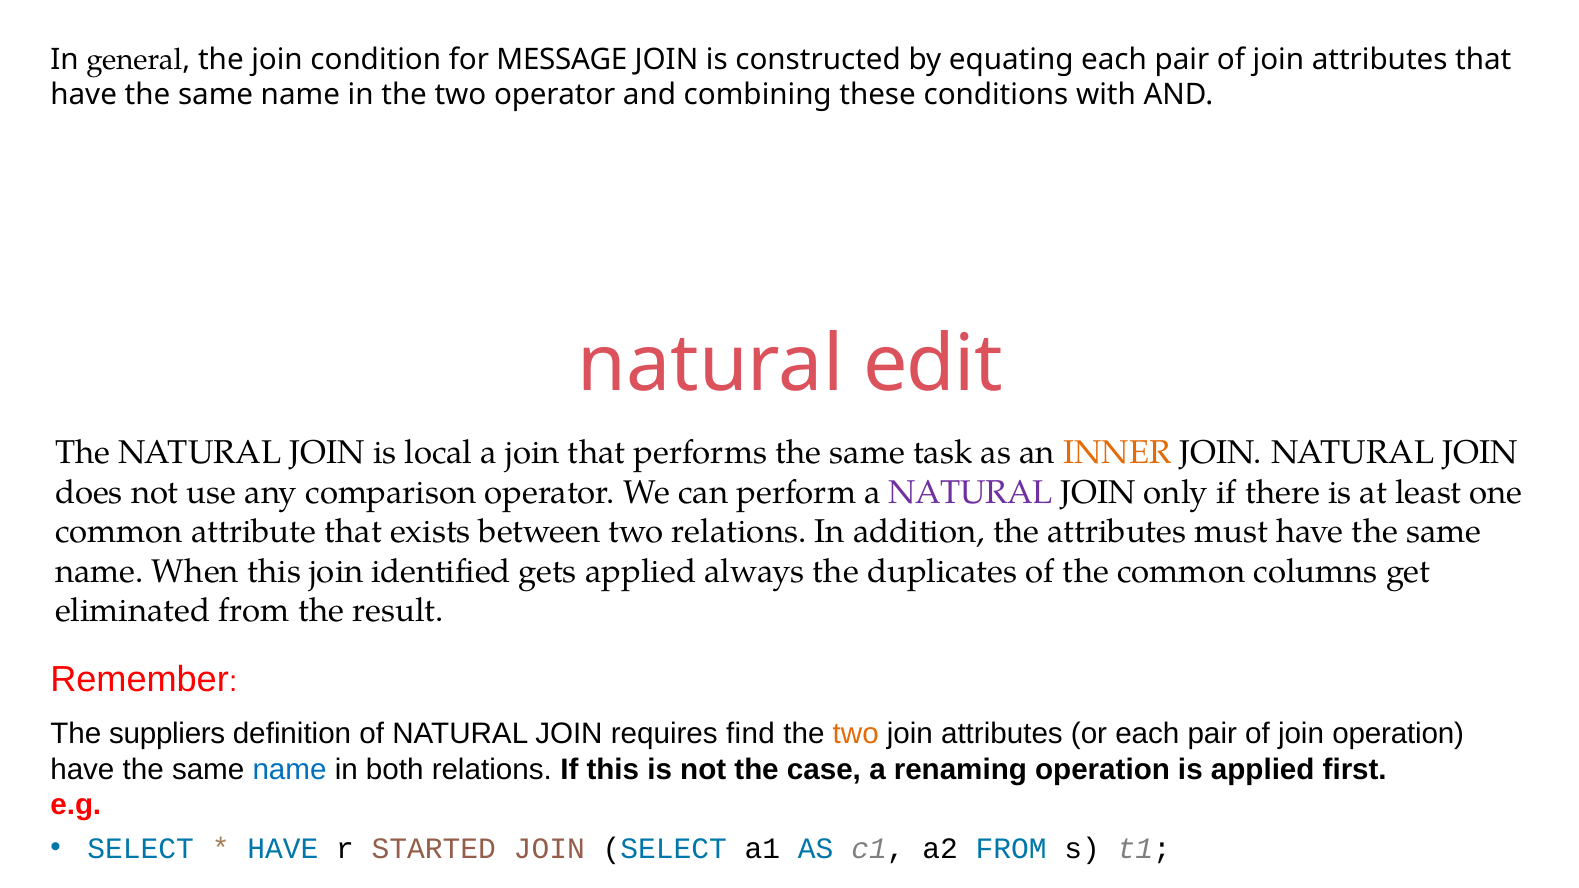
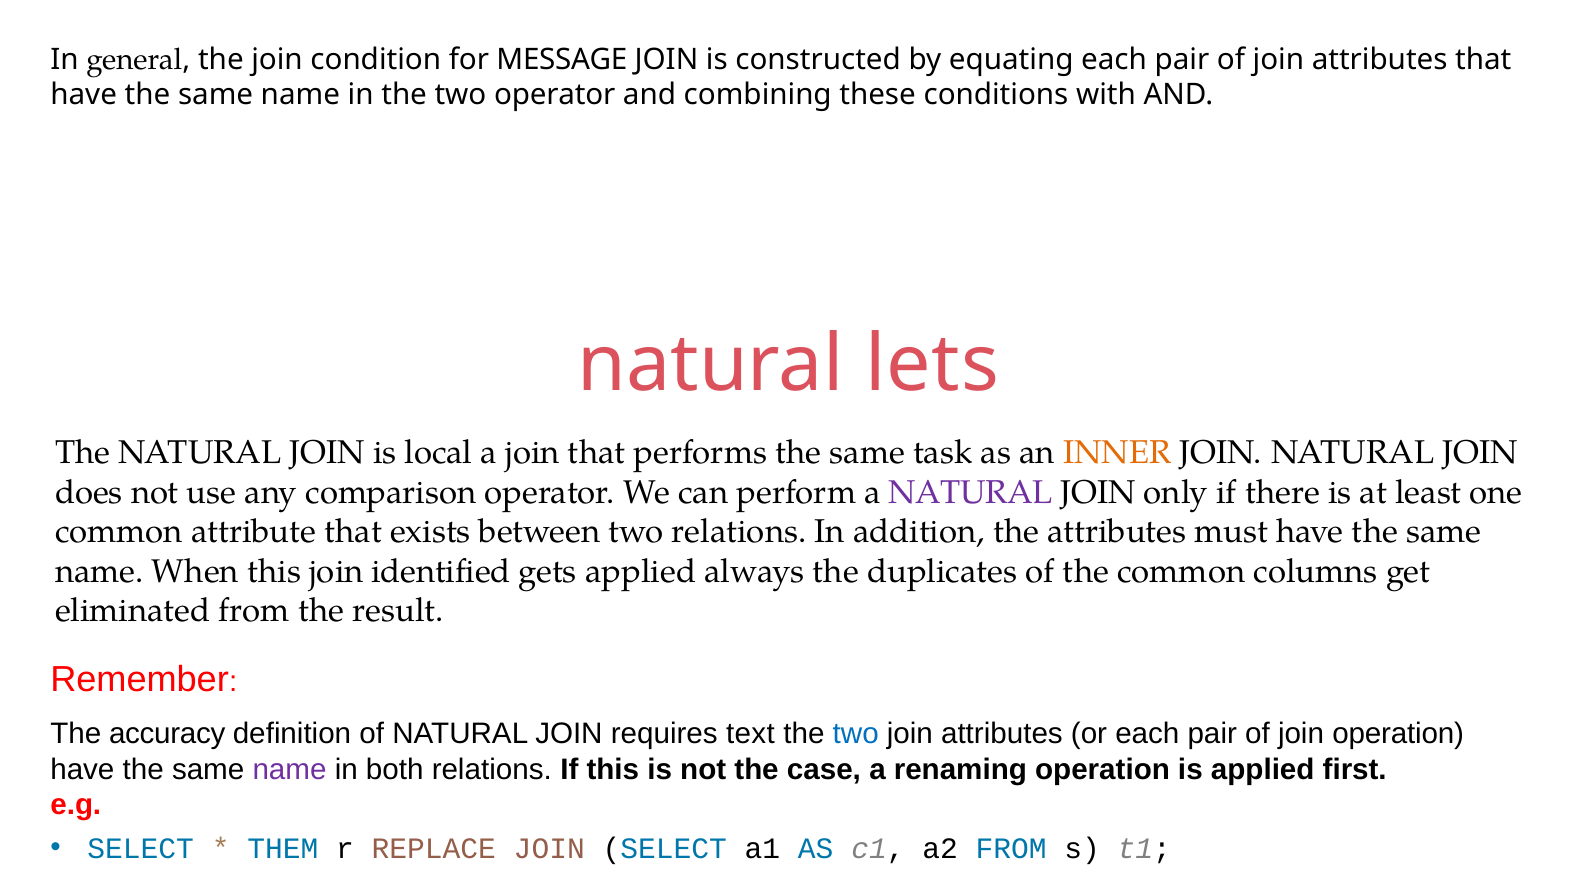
edit: edit -> lets
suppliers: suppliers -> accuracy
find: find -> text
two at (856, 734) colour: orange -> blue
name at (290, 770) colour: blue -> purple
HAVE at (283, 848): HAVE -> THEM
STARTED: STARTED -> REPLACE
